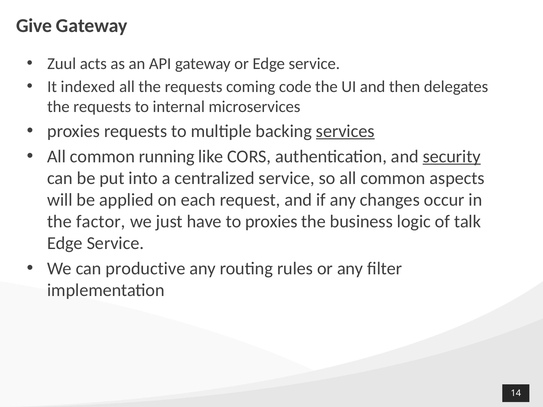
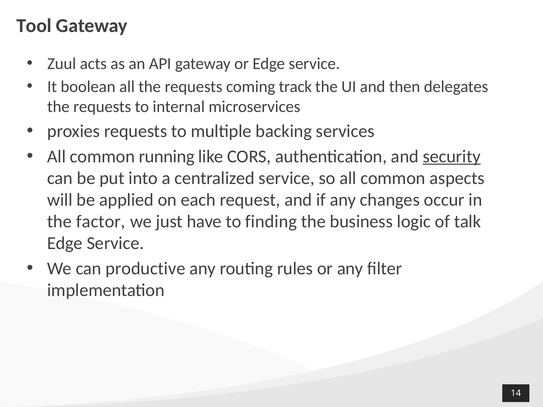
Give: Give -> Tool
indexed: indexed -> boolean
code: code -> track
services underline: present -> none
to proxies: proxies -> finding
